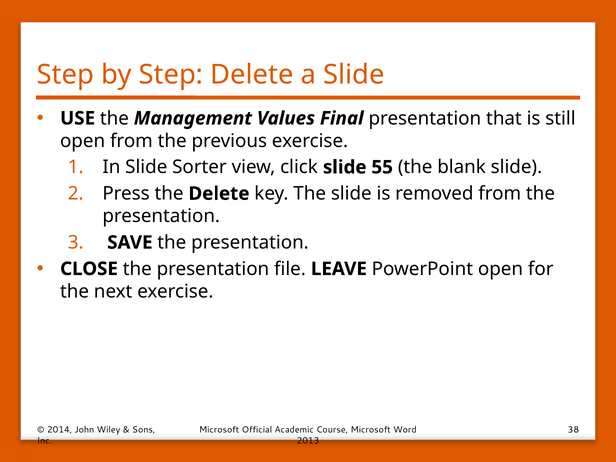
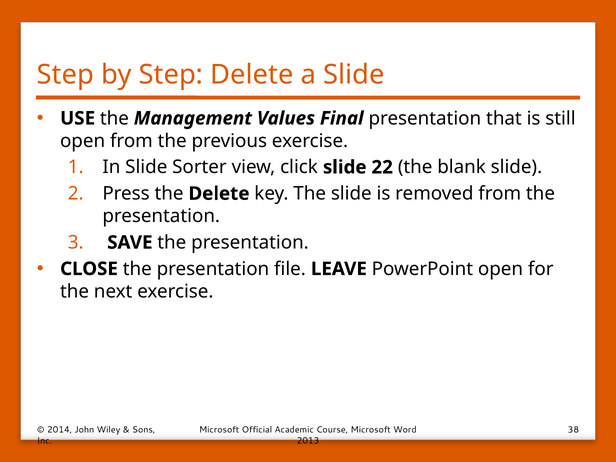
55: 55 -> 22
